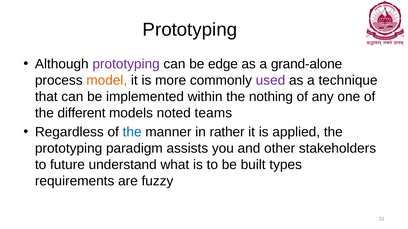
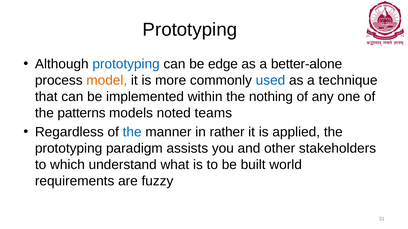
prototyping at (126, 64) colour: purple -> blue
grand-alone: grand-alone -> better-alone
used colour: purple -> blue
different: different -> patterns
future: future -> which
types: types -> world
